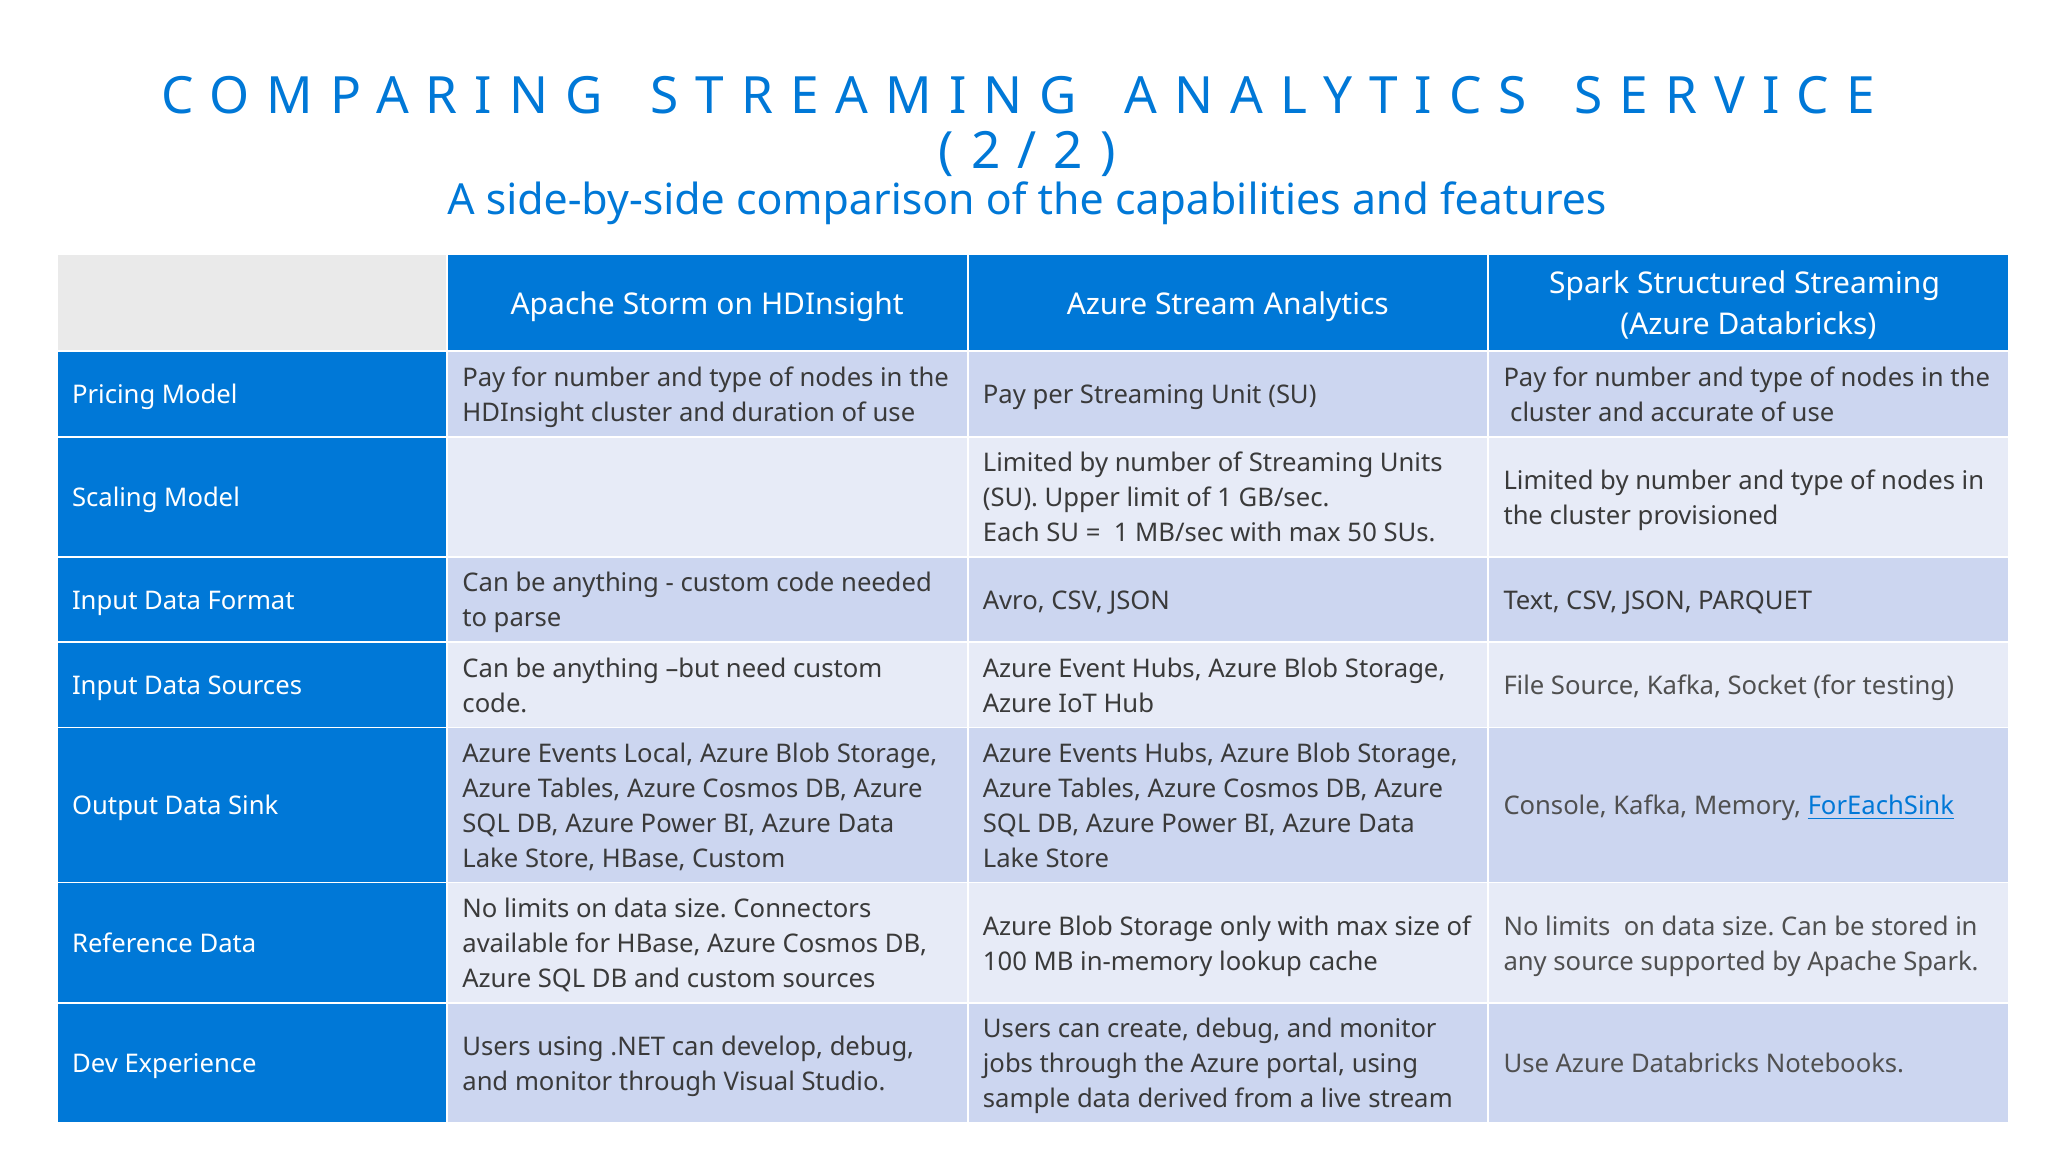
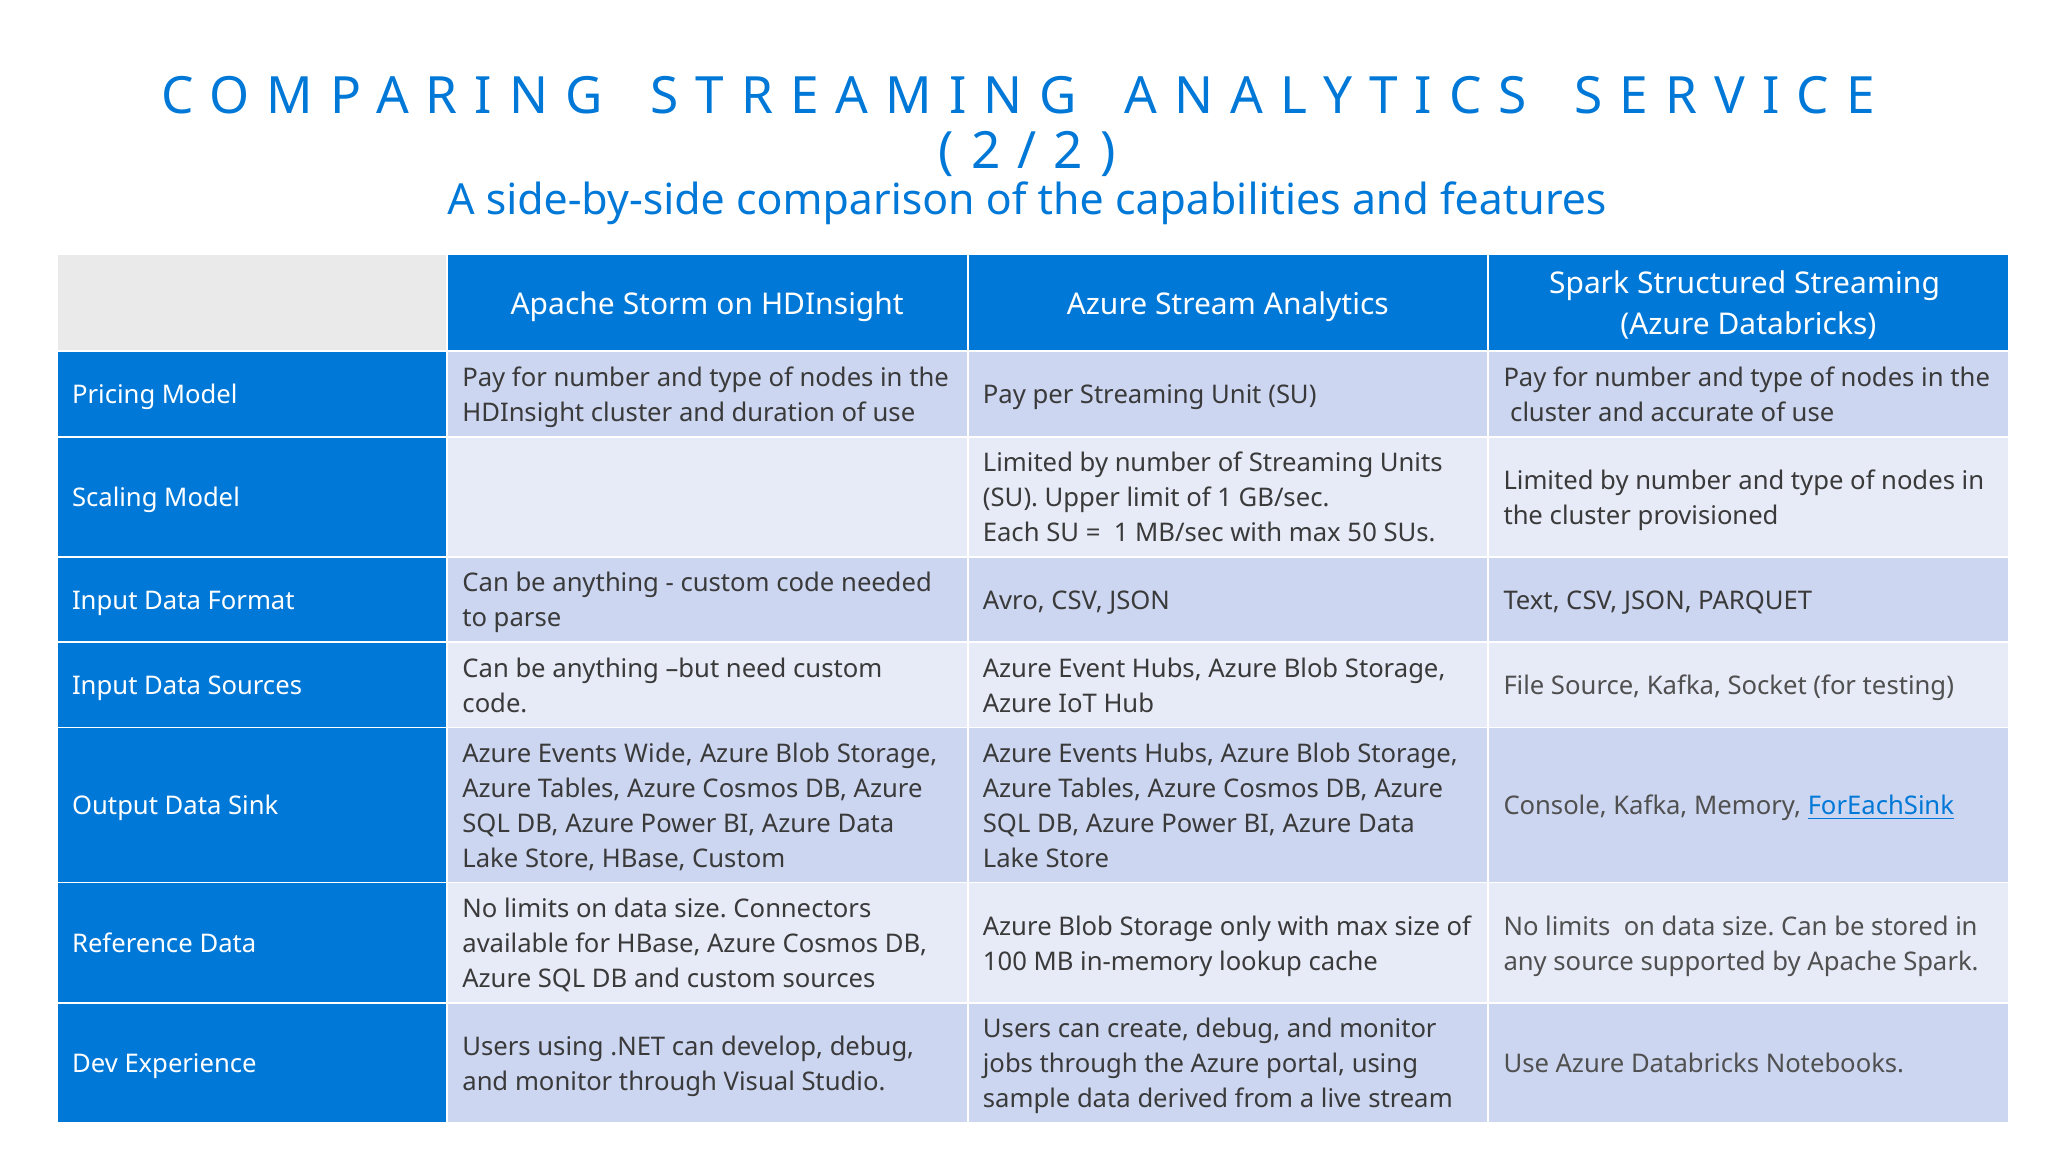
Local: Local -> Wide
